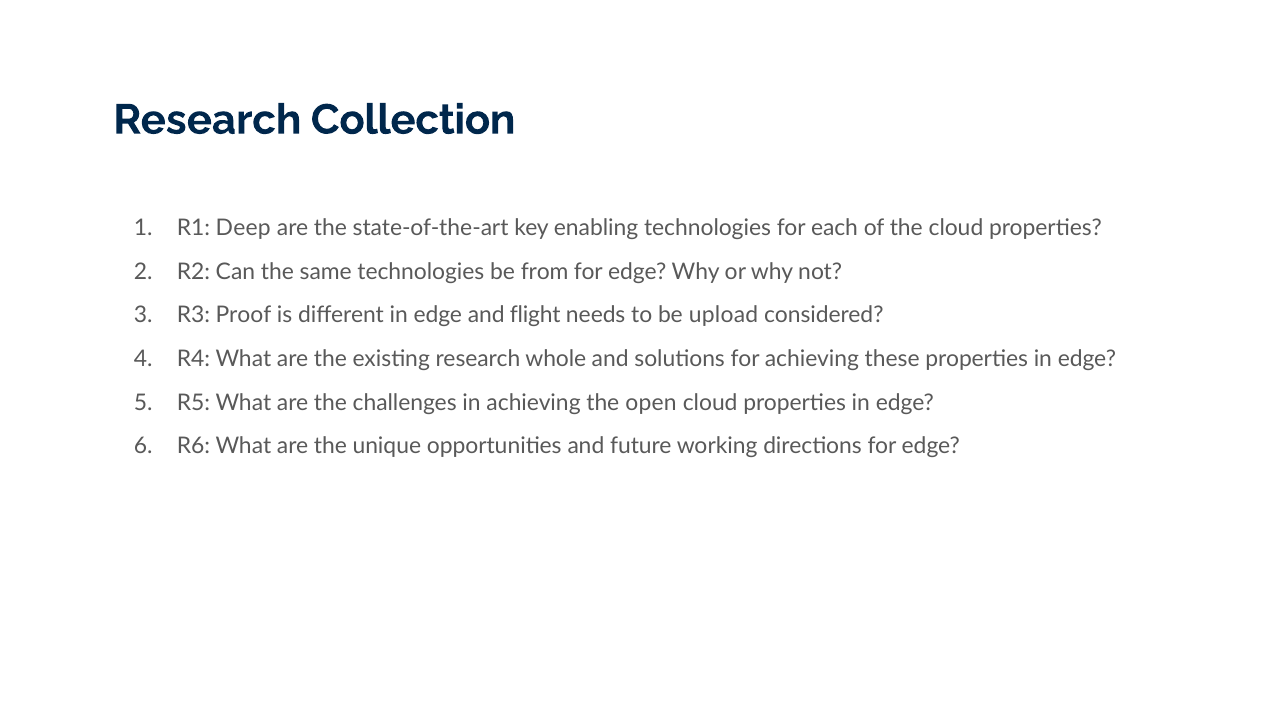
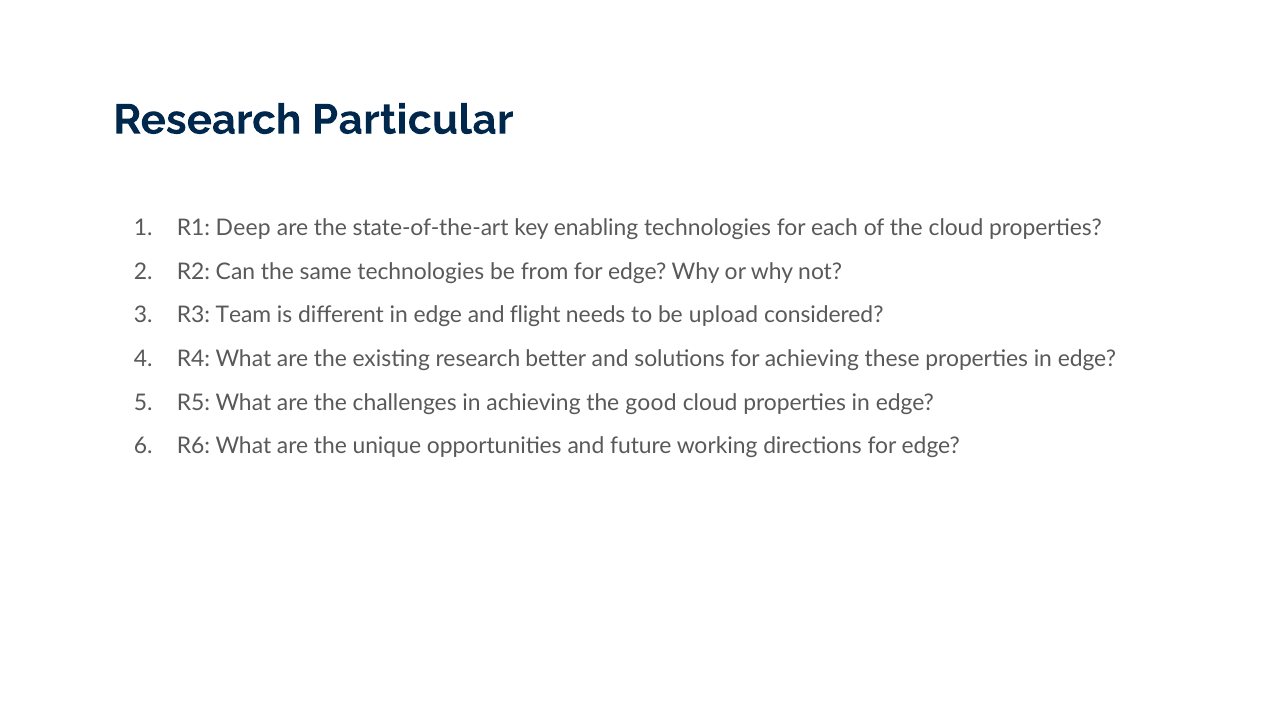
Collection: Collection -> Particular
Proof: Proof -> Team
whole: whole -> better
open: open -> good
